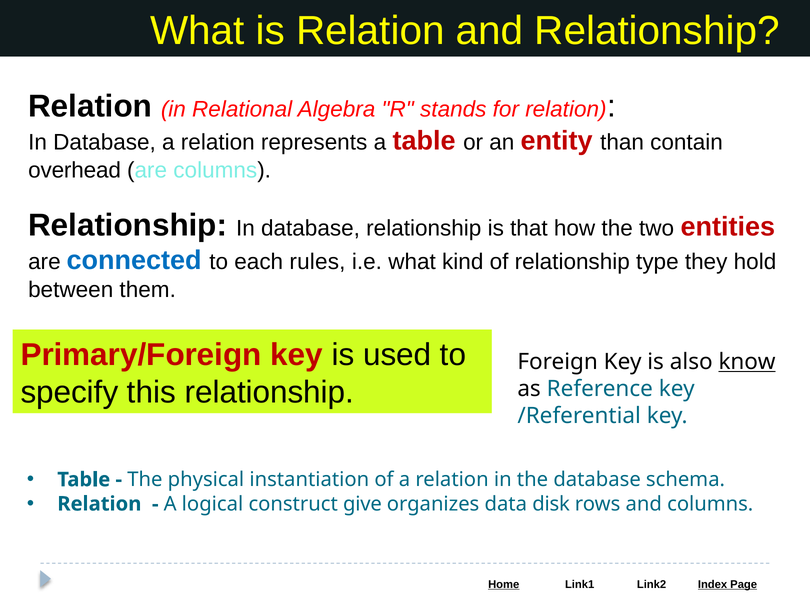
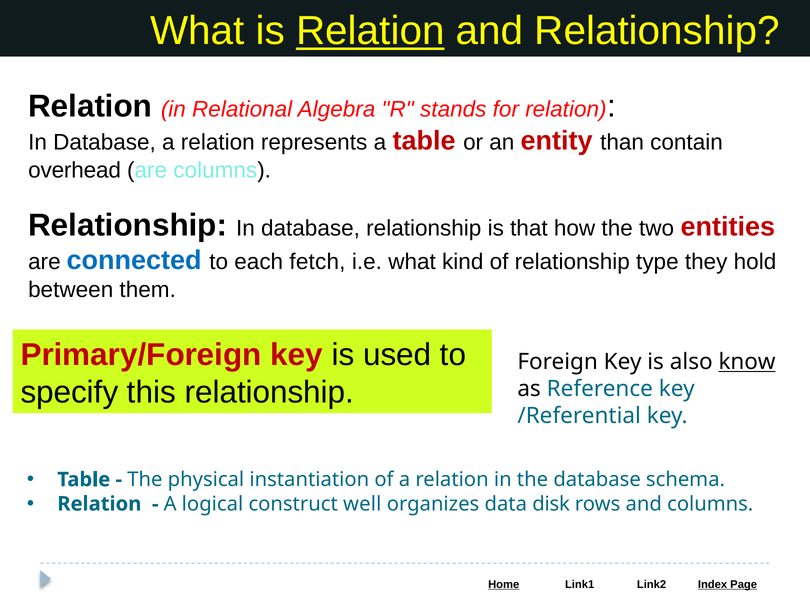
Relation at (370, 31) underline: none -> present
rules: rules -> fetch
give: give -> well
